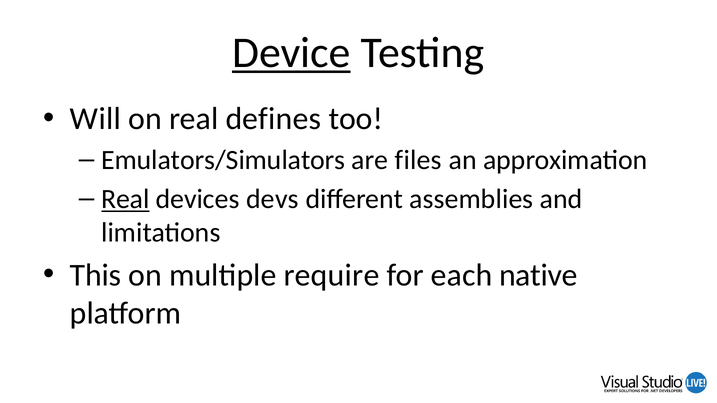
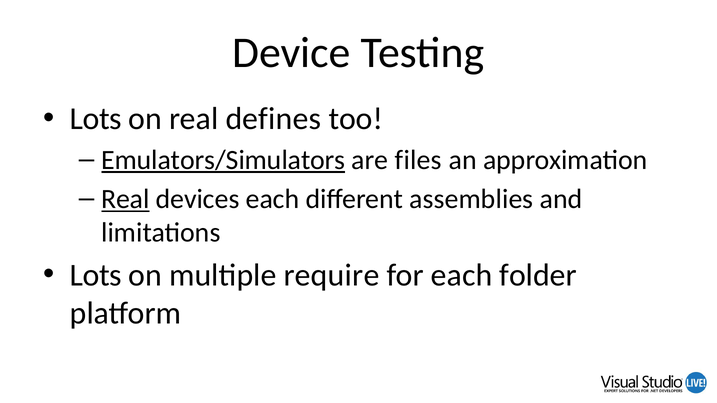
Device underline: present -> none
Will at (95, 119): Will -> Lots
Emulators/Simulators underline: none -> present
devices devs: devs -> each
This at (96, 275): This -> Lots
native: native -> folder
